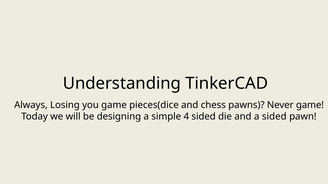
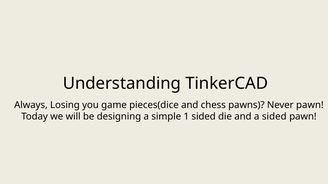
Never game: game -> pawn
4: 4 -> 1
